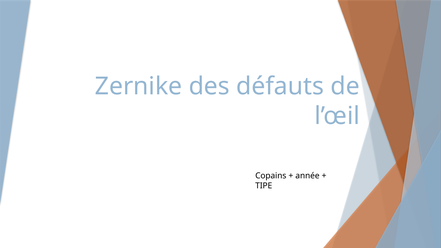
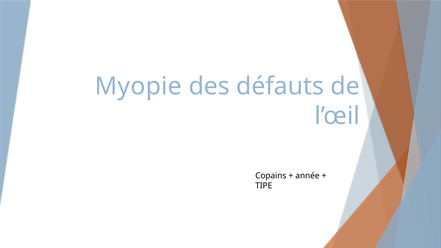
Zernike: Zernike -> Myopie
